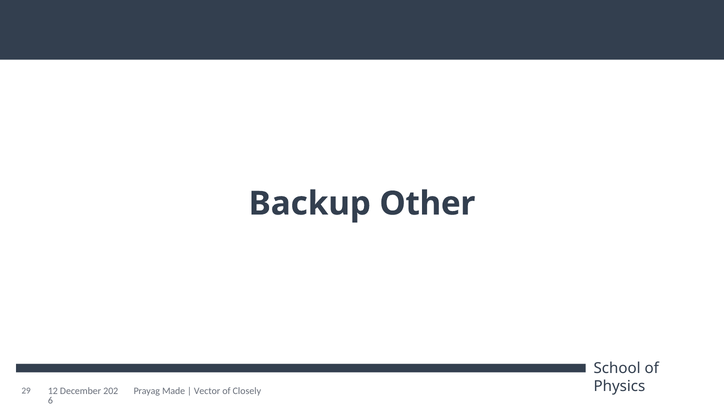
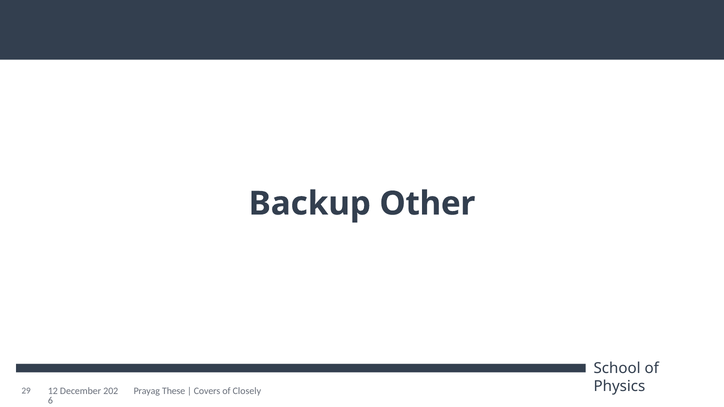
Made: Made -> These
Vector: Vector -> Covers
